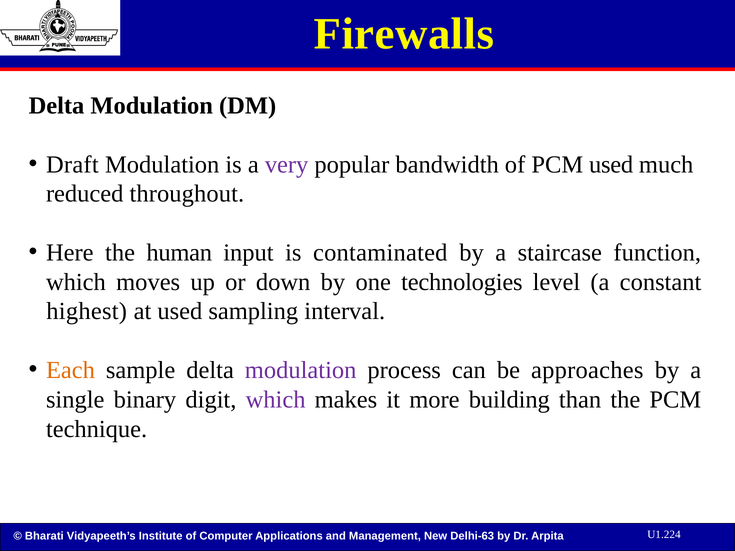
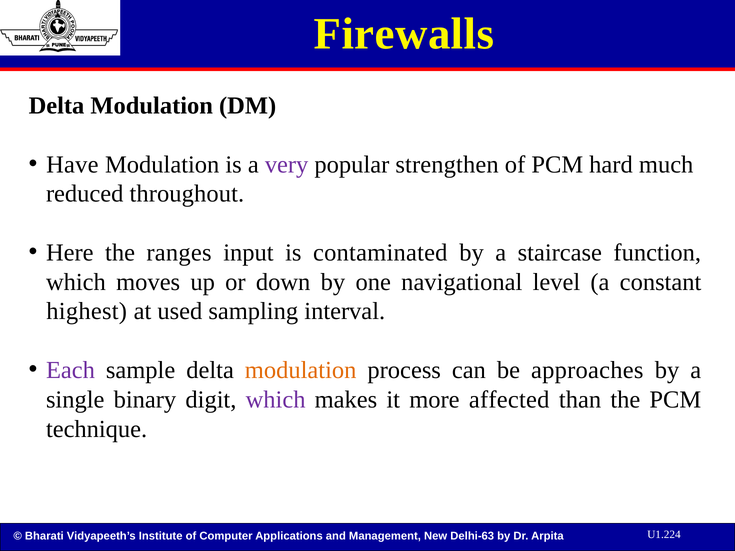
Draft: Draft -> Have
bandwidth: bandwidth -> strengthen
PCM used: used -> hard
human: human -> ranges
technologies: technologies -> navigational
Each colour: orange -> purple
modulation at (301, 370) colour: purple -> orange
building: building -> affected
